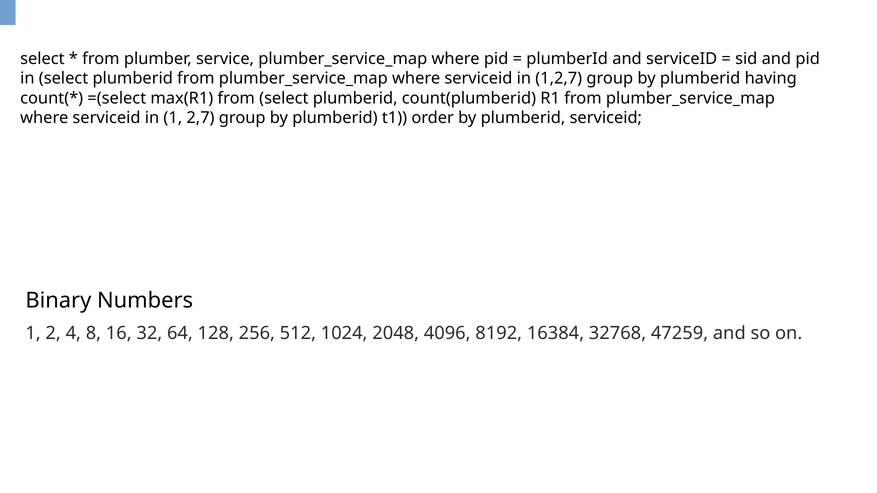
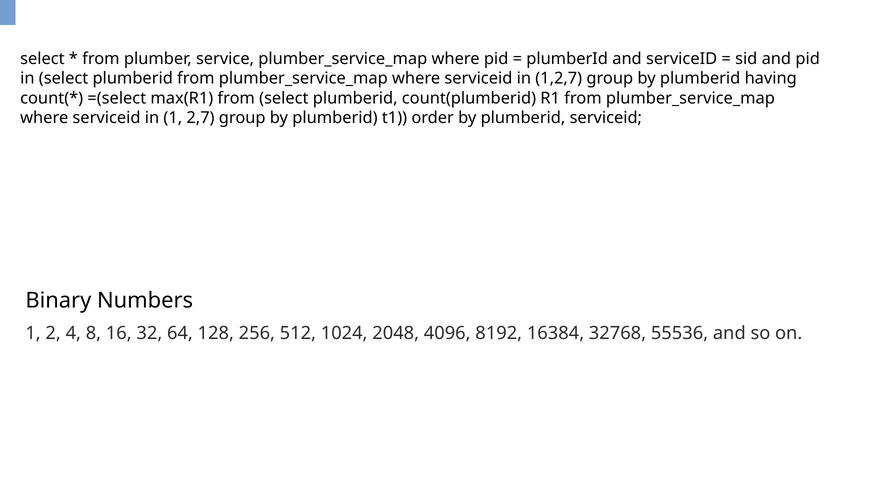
47259: 47259 -> 55536
